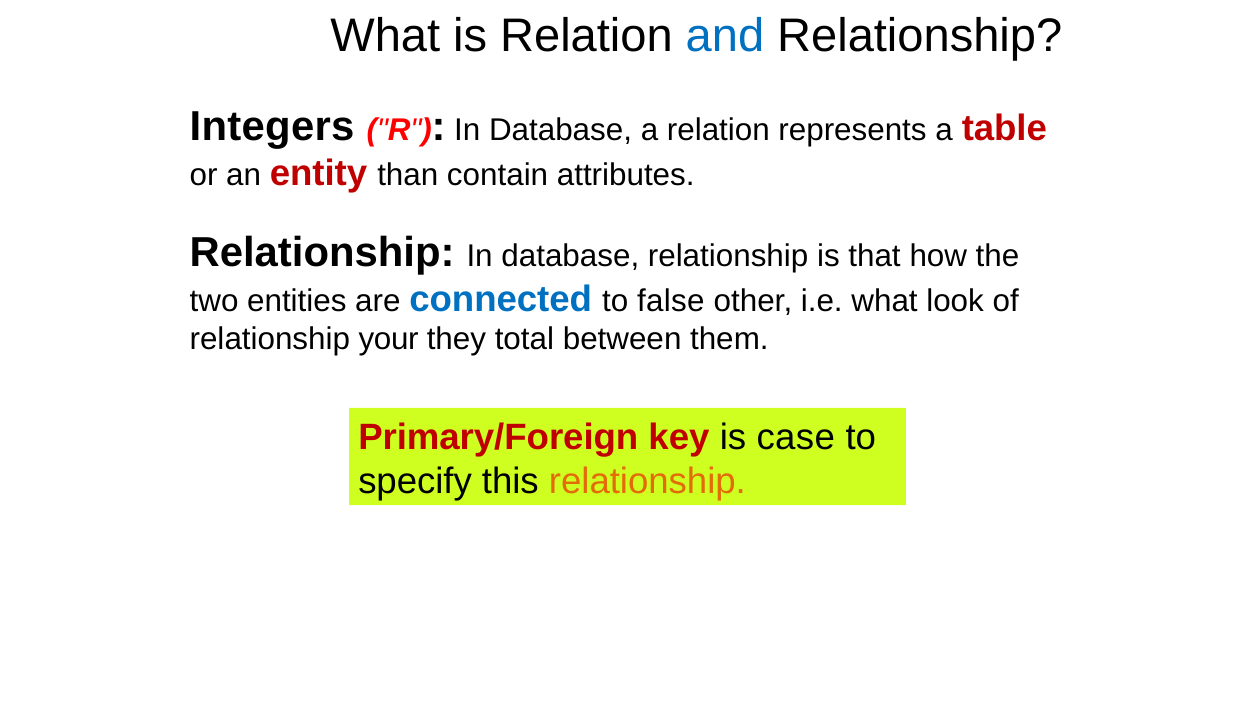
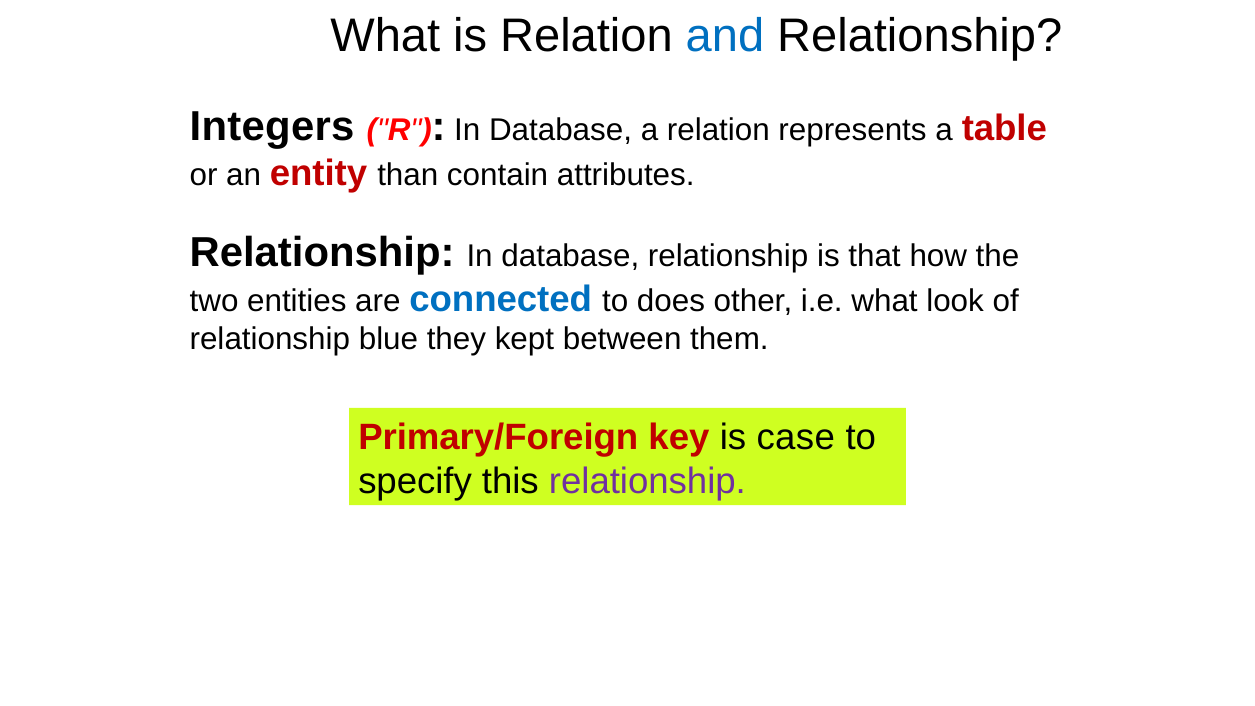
false: false -> does
your: your -> blue
total: total -> kept
relationship at (647, 481) colour: orange -> purple
